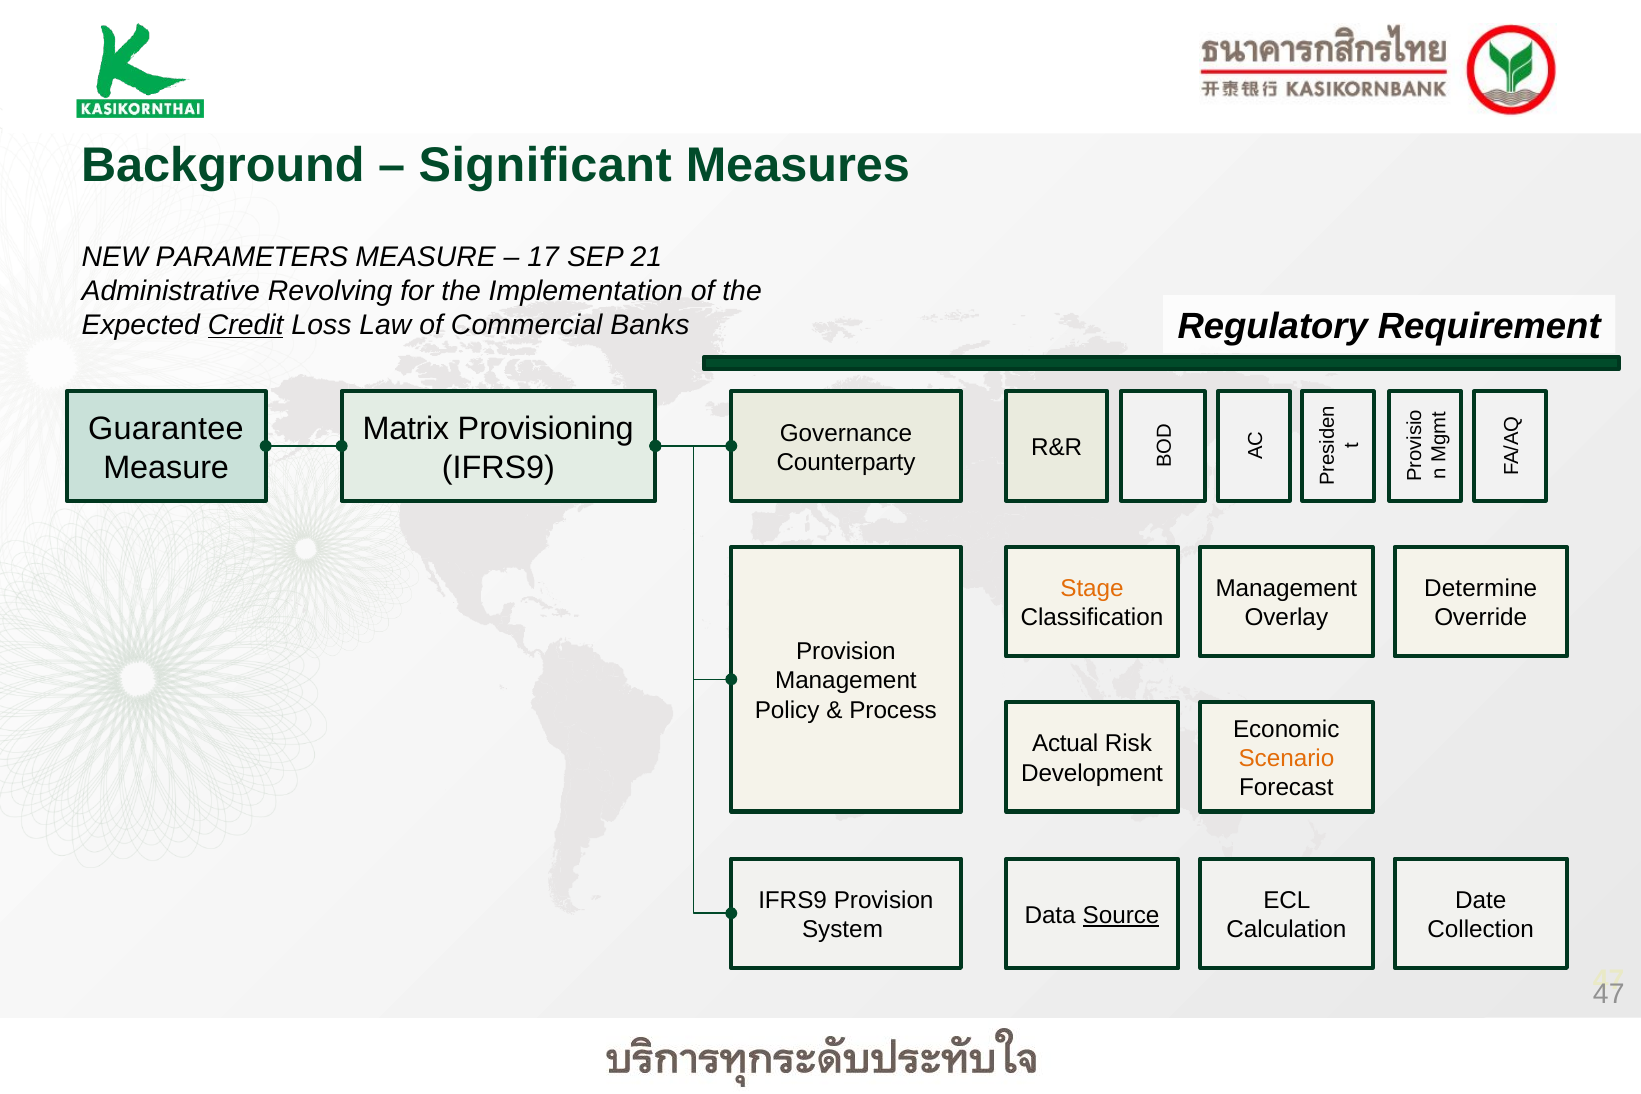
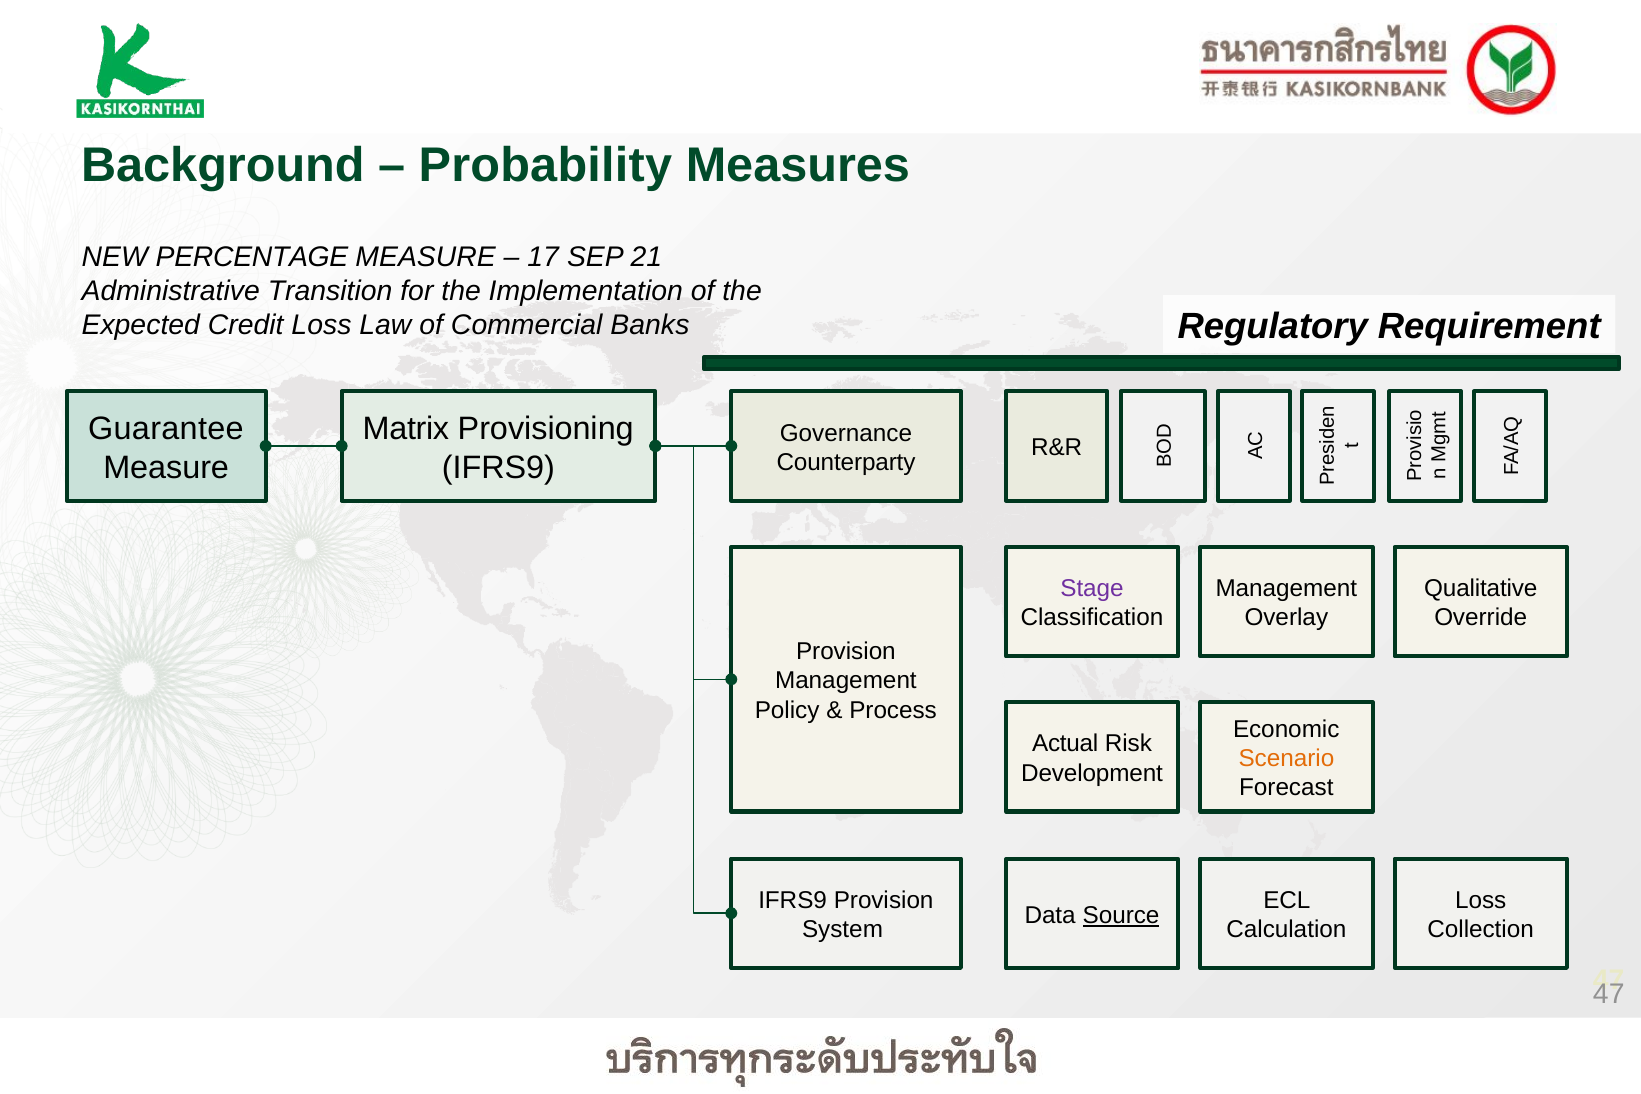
Significant: Significant -> Probability
PARAMETERS: PARAMETERS -> PERCENTAGE
Revolving: Revolving -> Transition
Credit underline: present -> none
Stage colour: orange -> purple
Determine: Determine -> Qualitative
Date at (1481, 900): Date -> Loss
